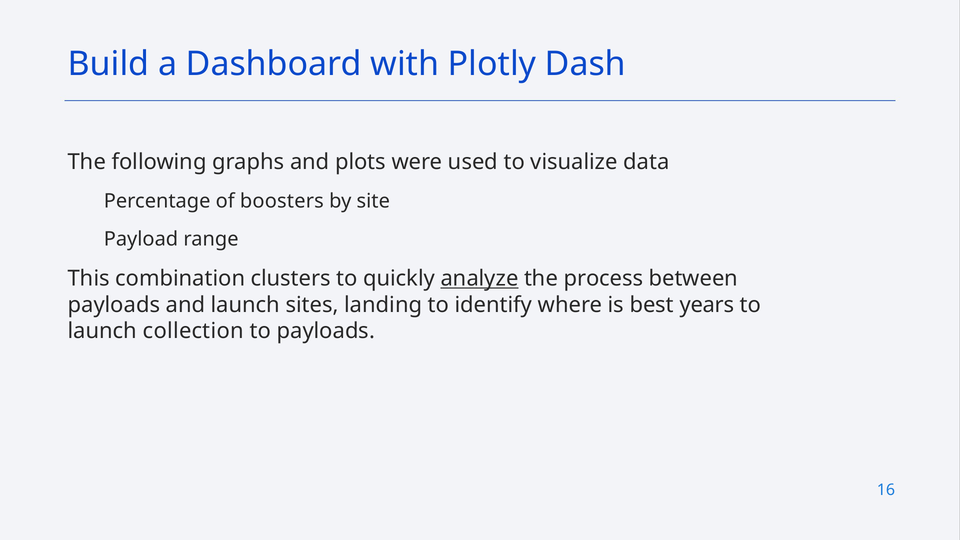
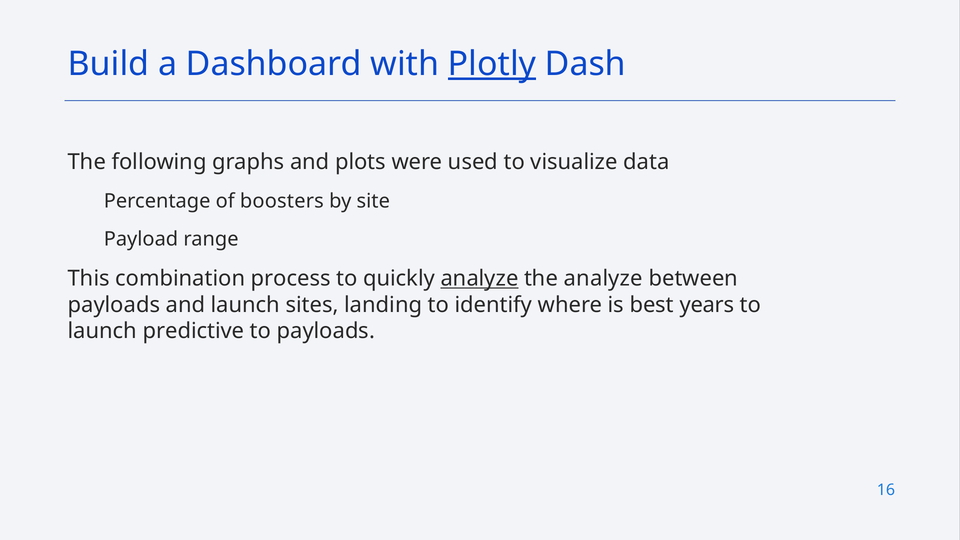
Plotly underline: none -> present
clusters: clusters -> process
the process: process -> analyze
collection: collection -> predictive
